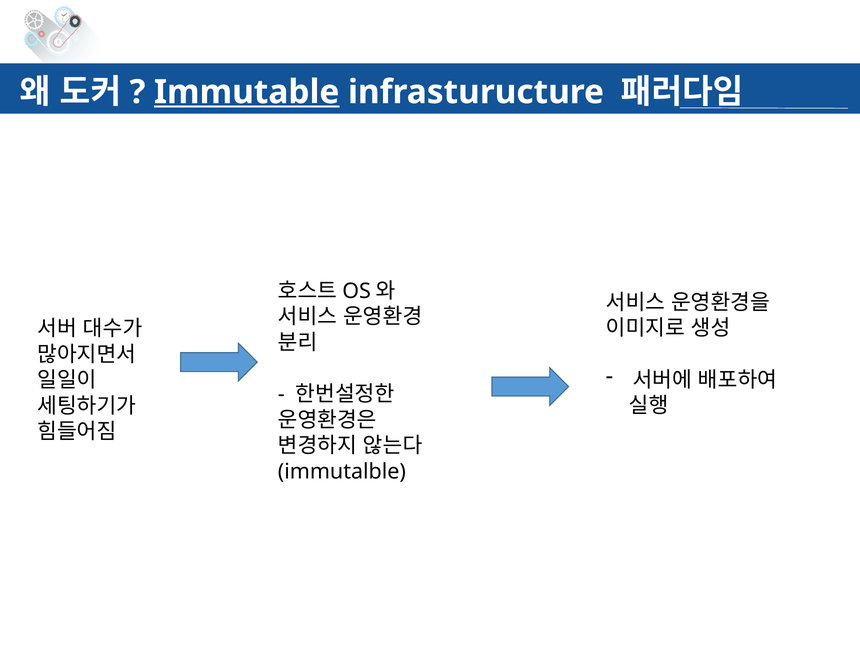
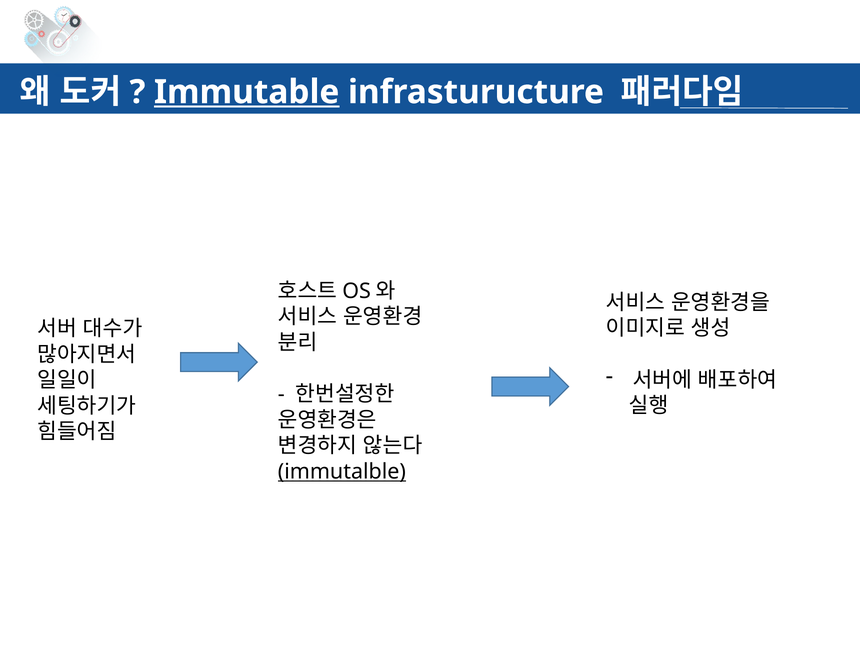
immutalble underline: none -> present
